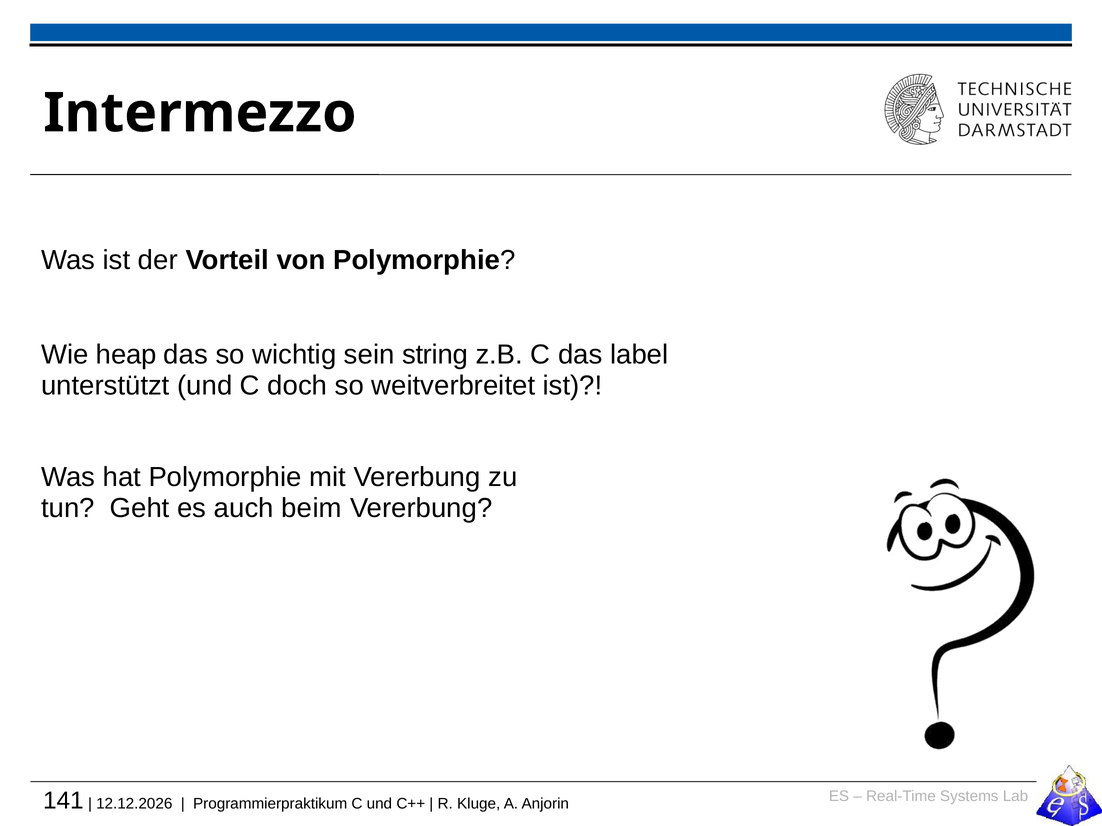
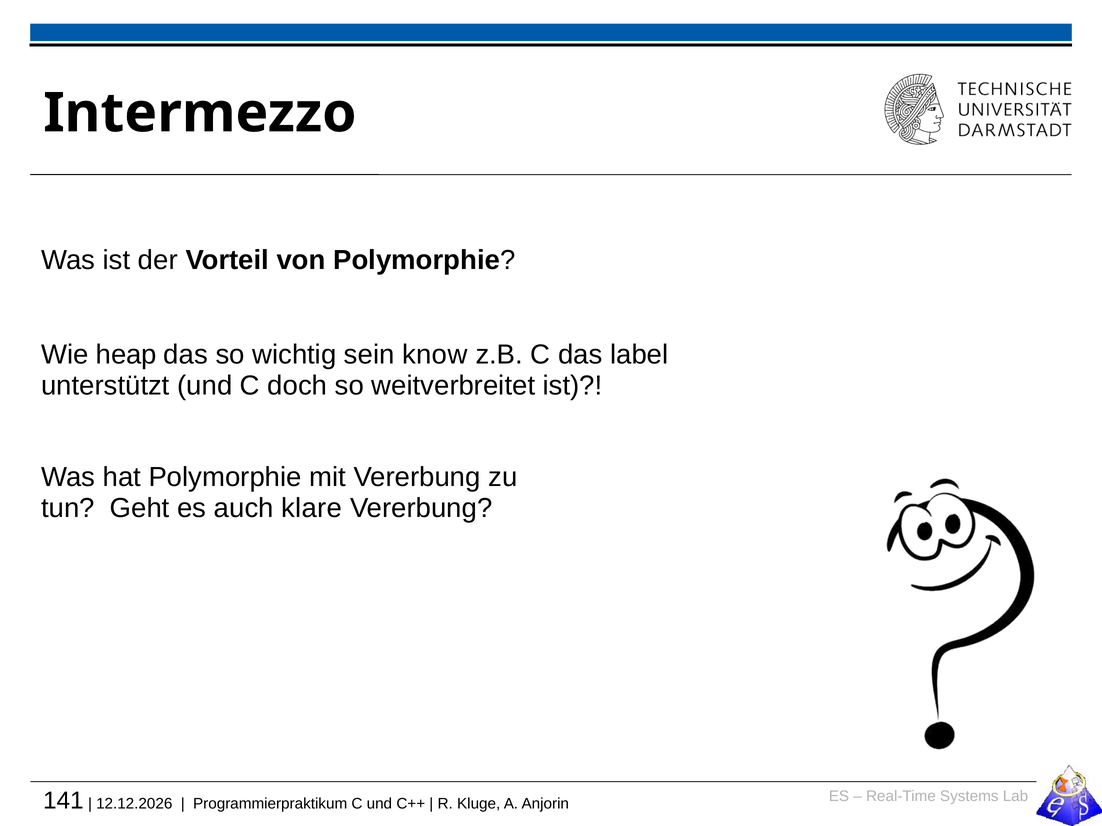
string: string -> know
beim: beim -> klare
